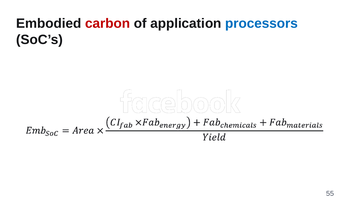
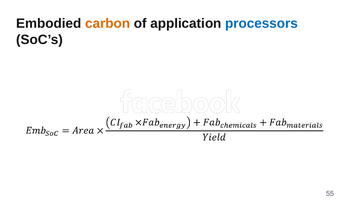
carbon colour: red -> orange
